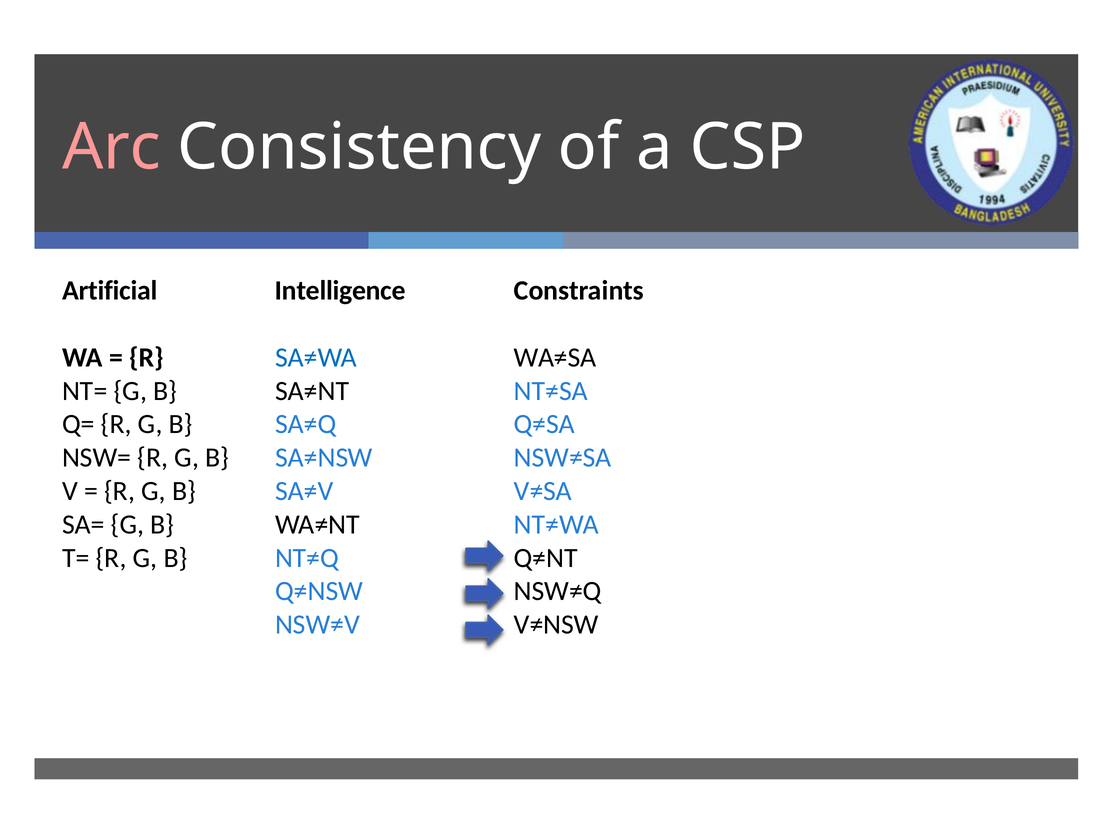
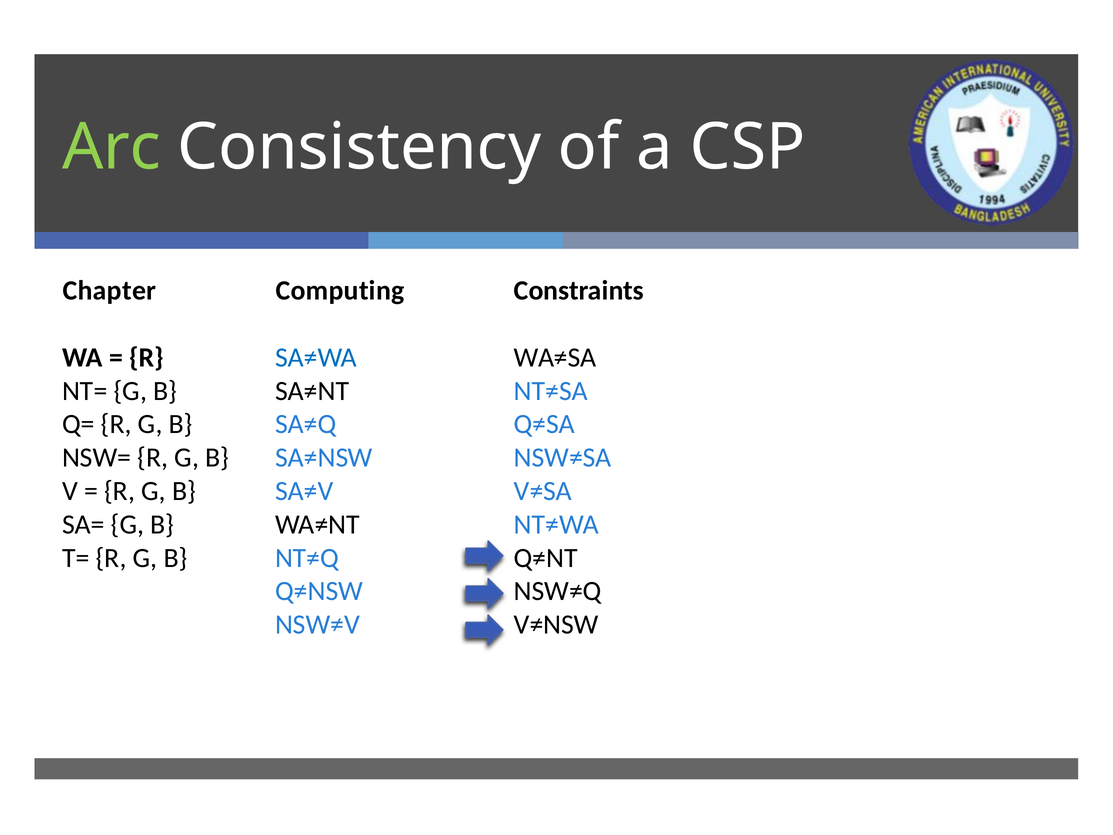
Arc colour: pink -> light green
Artificial: Artificial -> Chapter
Intelligence: Intelligence -> Computing
